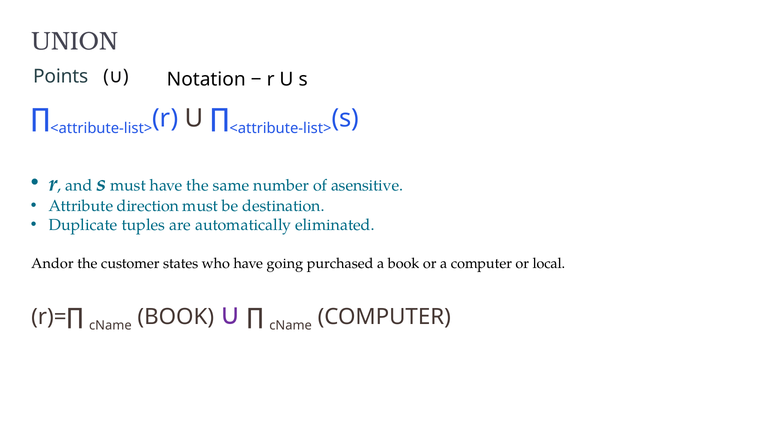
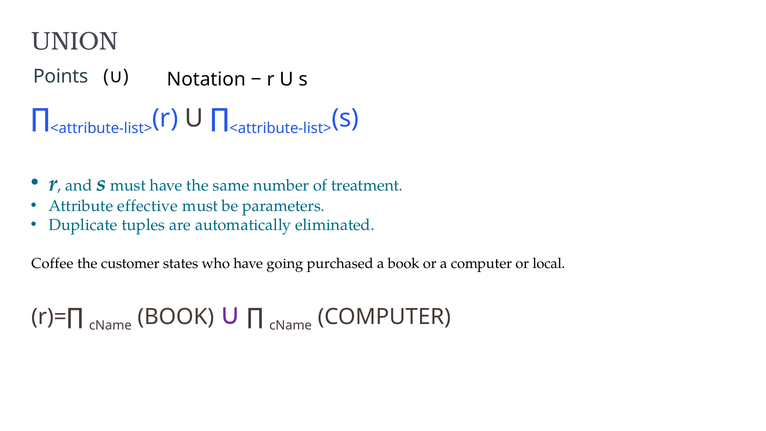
asensitive: asensitive -> treatment
direction: direction -> effective
destination: destination -> parameters
Andor: Andor -> Coffee
